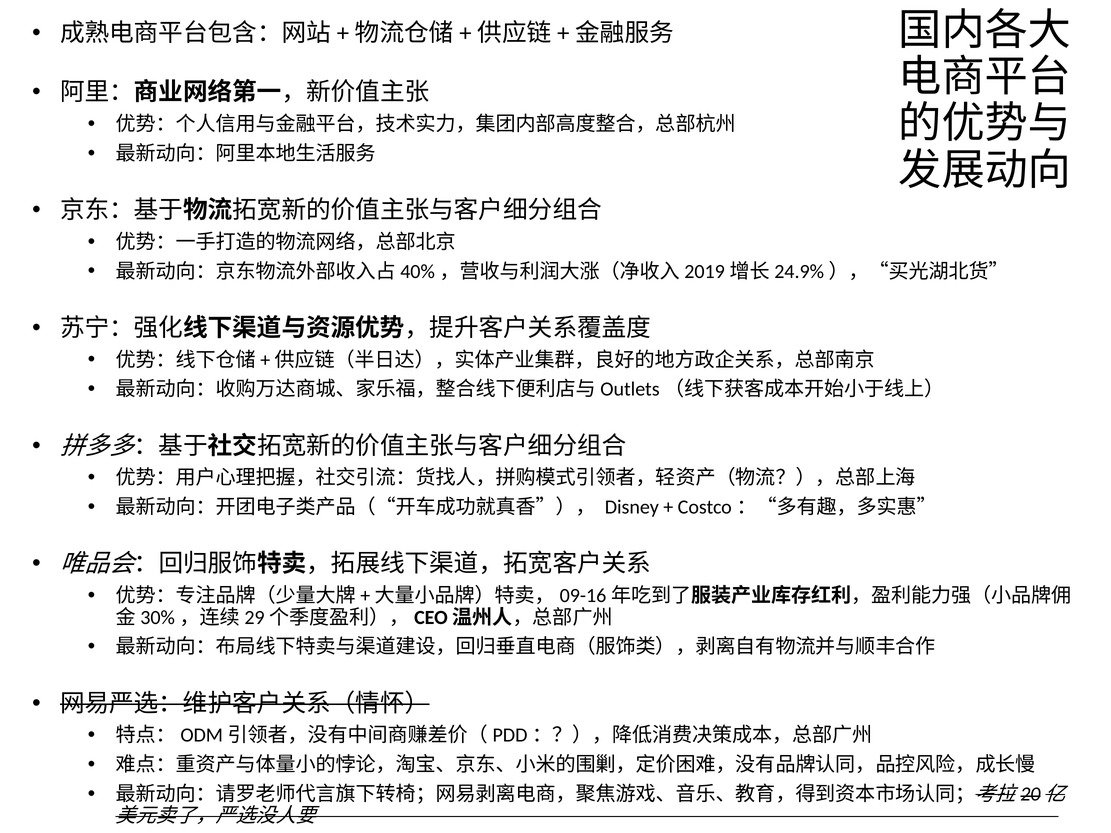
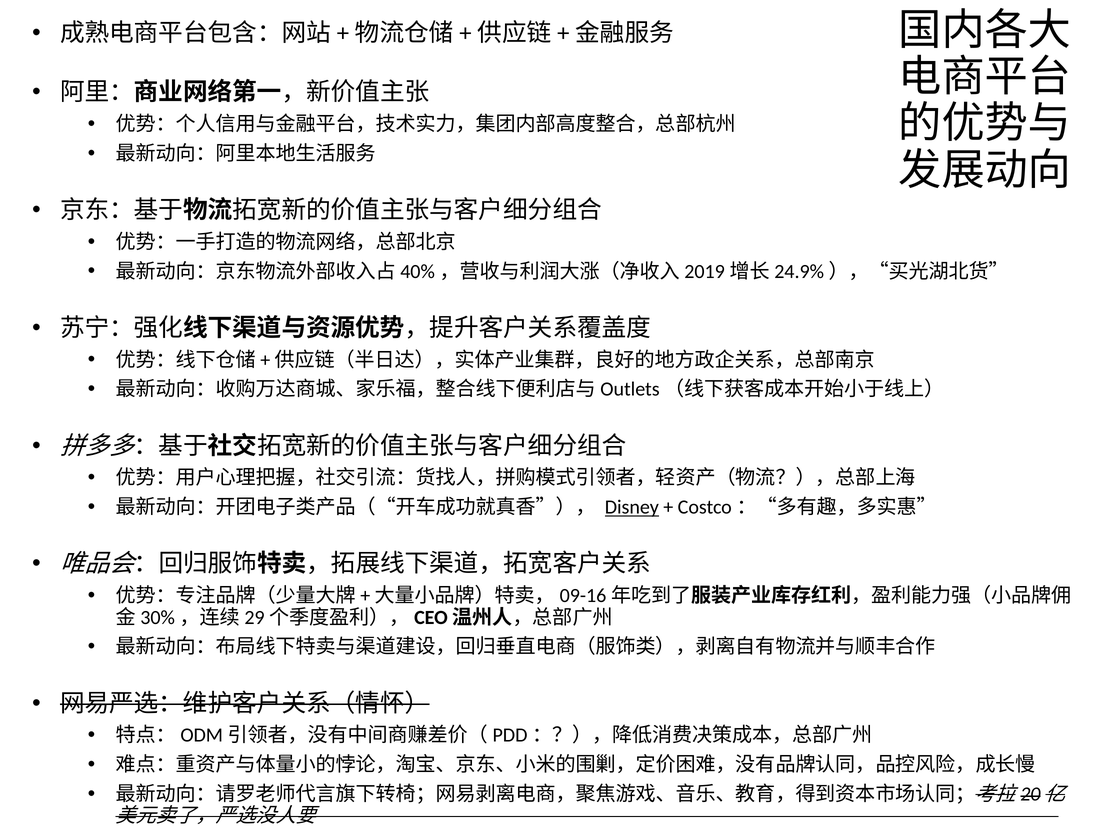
Disney underline: none -> present
